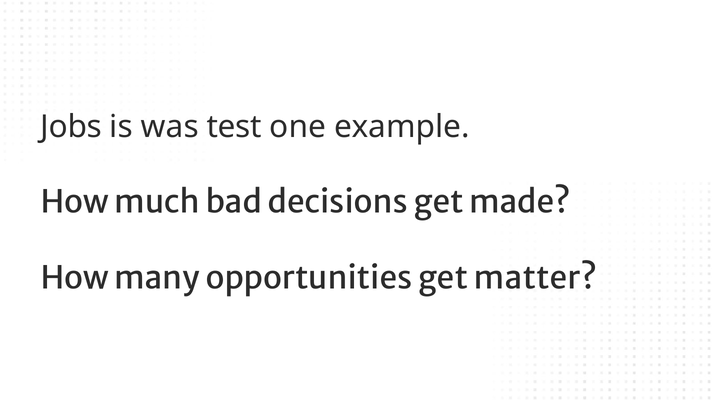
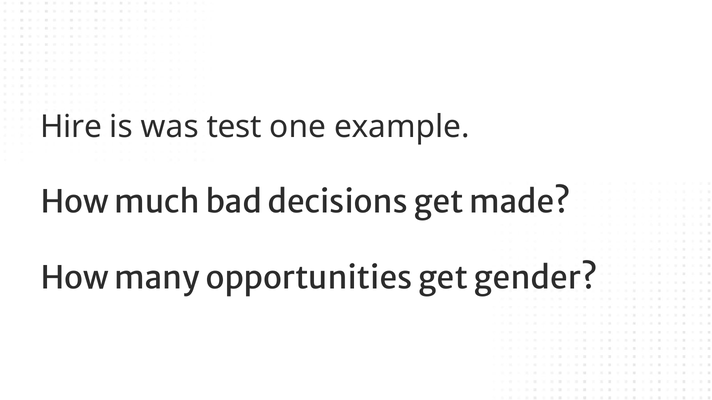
Jobs: Jobs -> Hire
matter: matter -> gender
